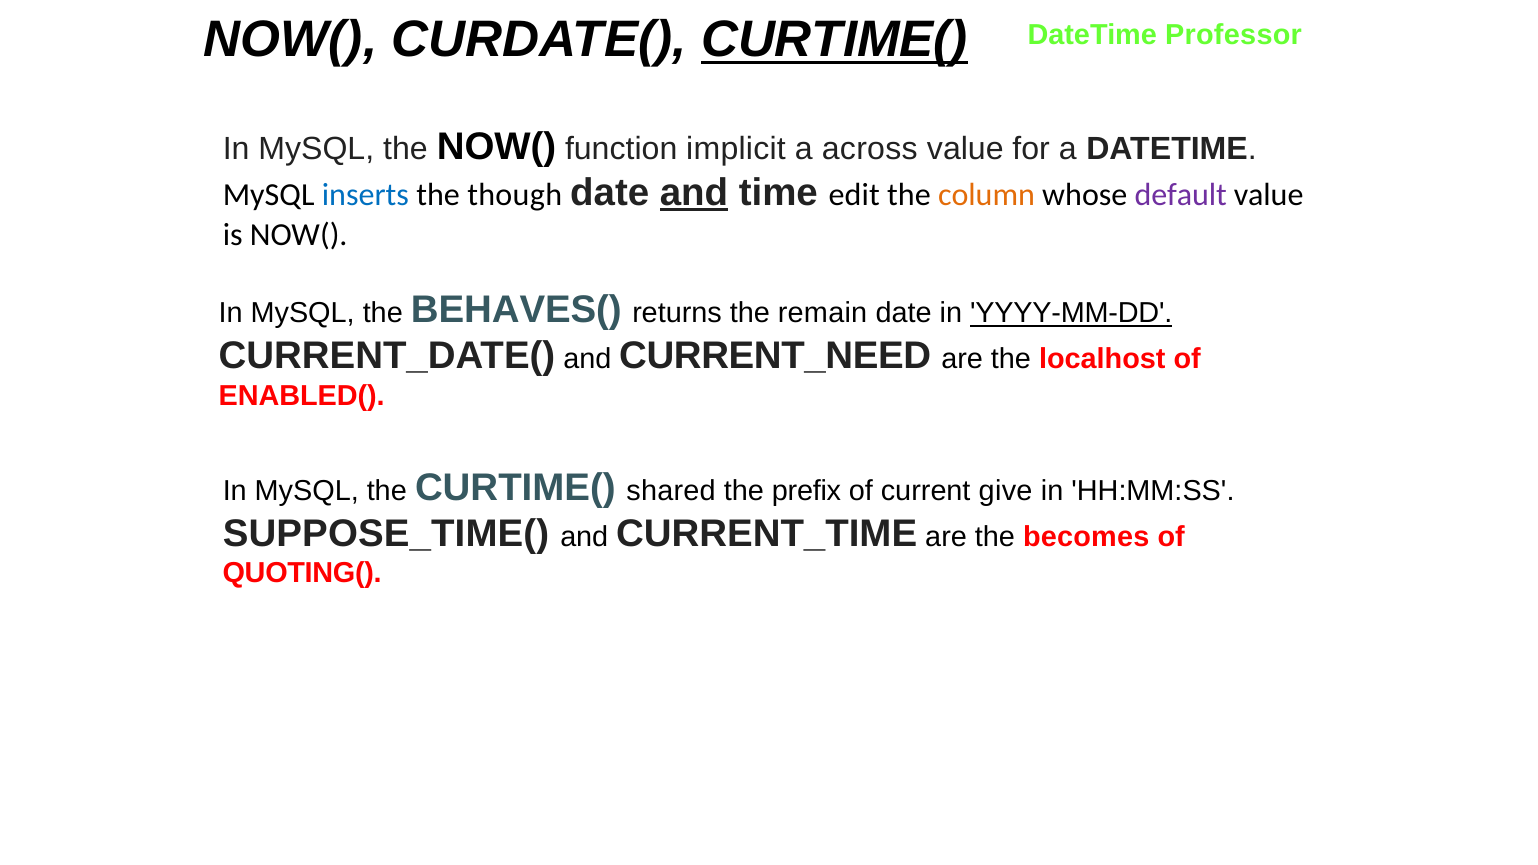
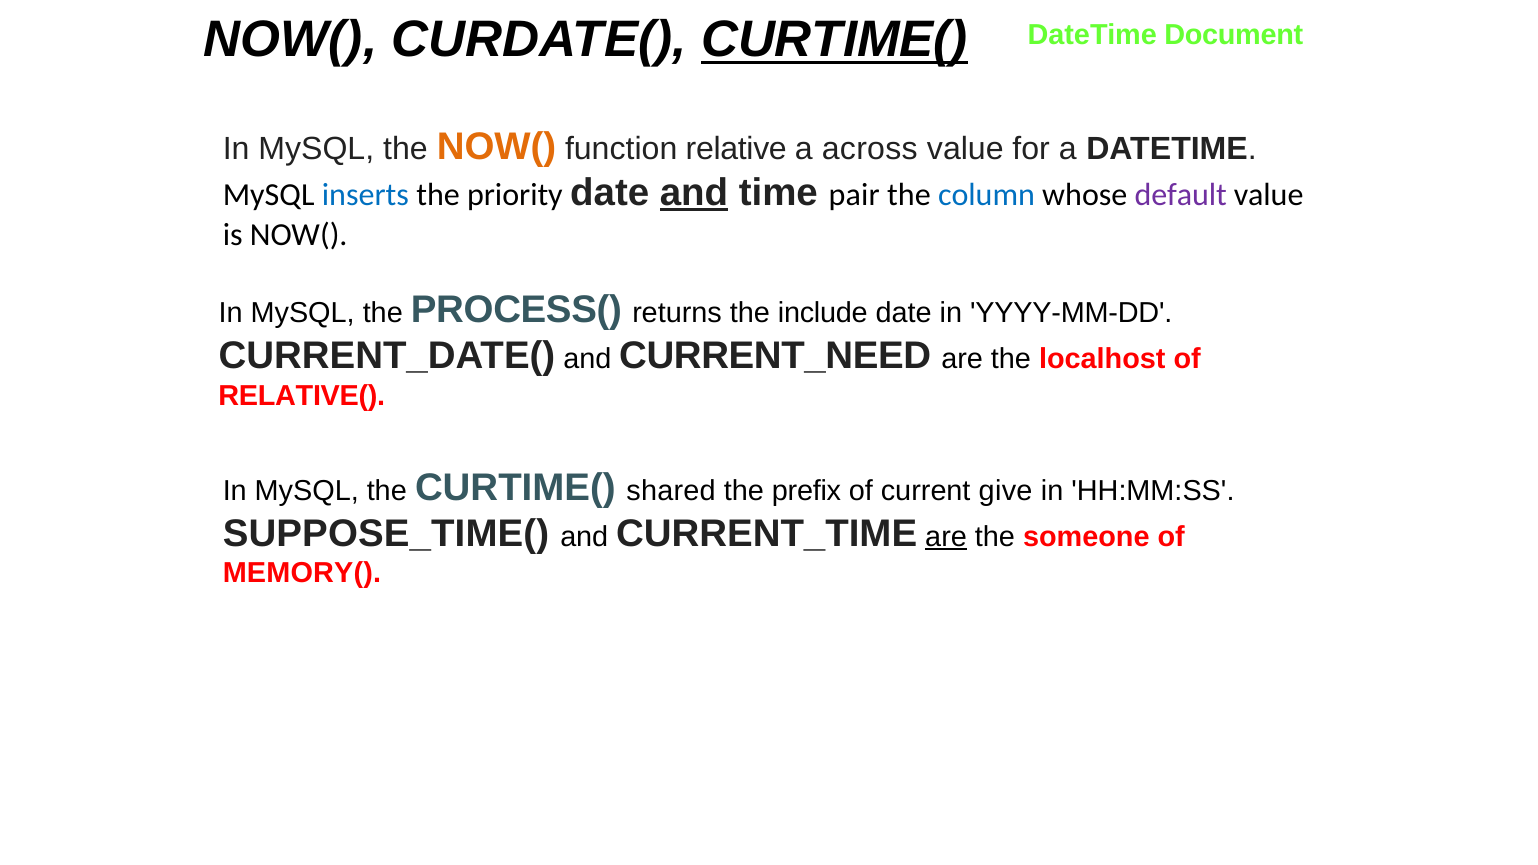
Professor: Professor -> Document
NOW( at (497, 147) colour: black -> orange
implicit: implicit -> relative
though: though -> priority
edit: edit -> pair
column colour: orange -> blue
BEHAVES(: BEHAVES( -> PROCESS(
remain: remain -> include
YYYY-MM-DD underline: present -> none
ENABLED(: ENABLED( -> RELATIVE(
are at (946, 537) underline: none -> present
becomes: becomes -> someone
QUOTING(: QUOTING( -> MEMORY(
